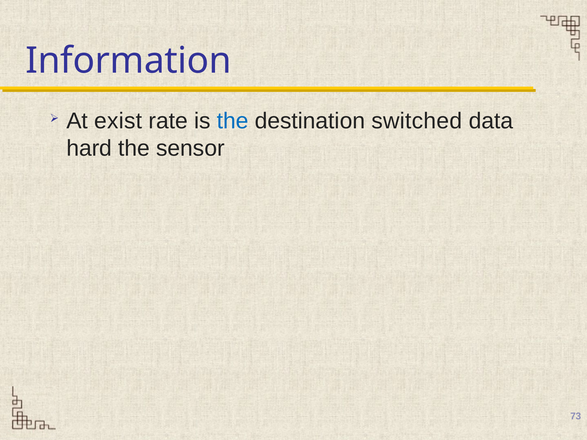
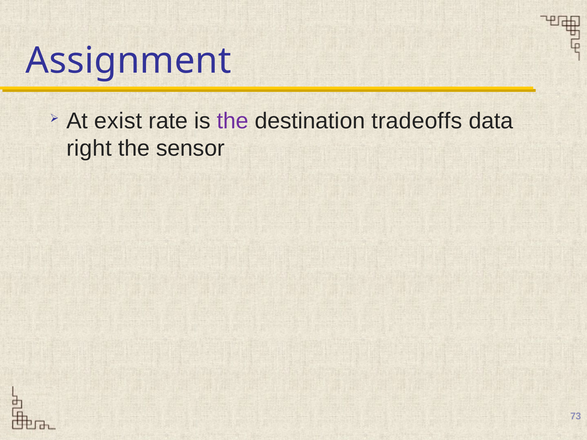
Information: Information -> Assignment
the at (233, 121) colour: blue -> purple
switched: switched -> tradeoffs
hard: hard -> right
